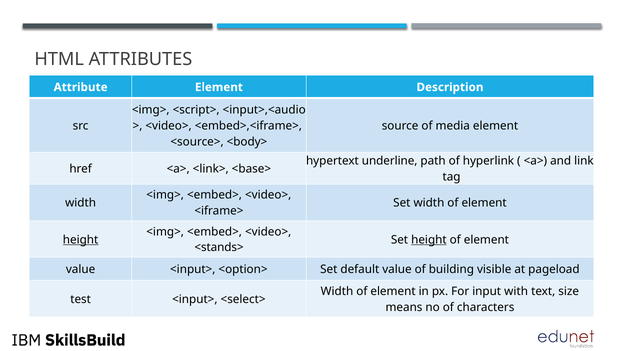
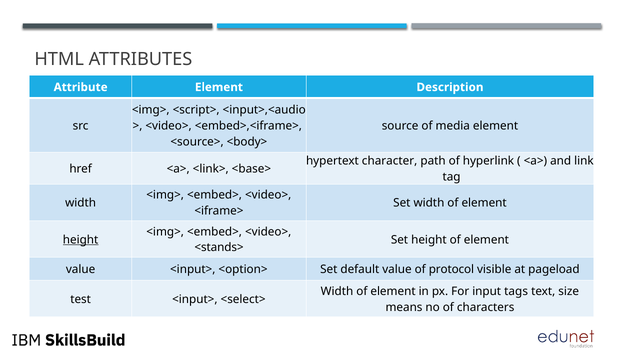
underline: underline -> character
height at (429, 240) underline: present -> none
building: building -> protocol
with: with -> tags
